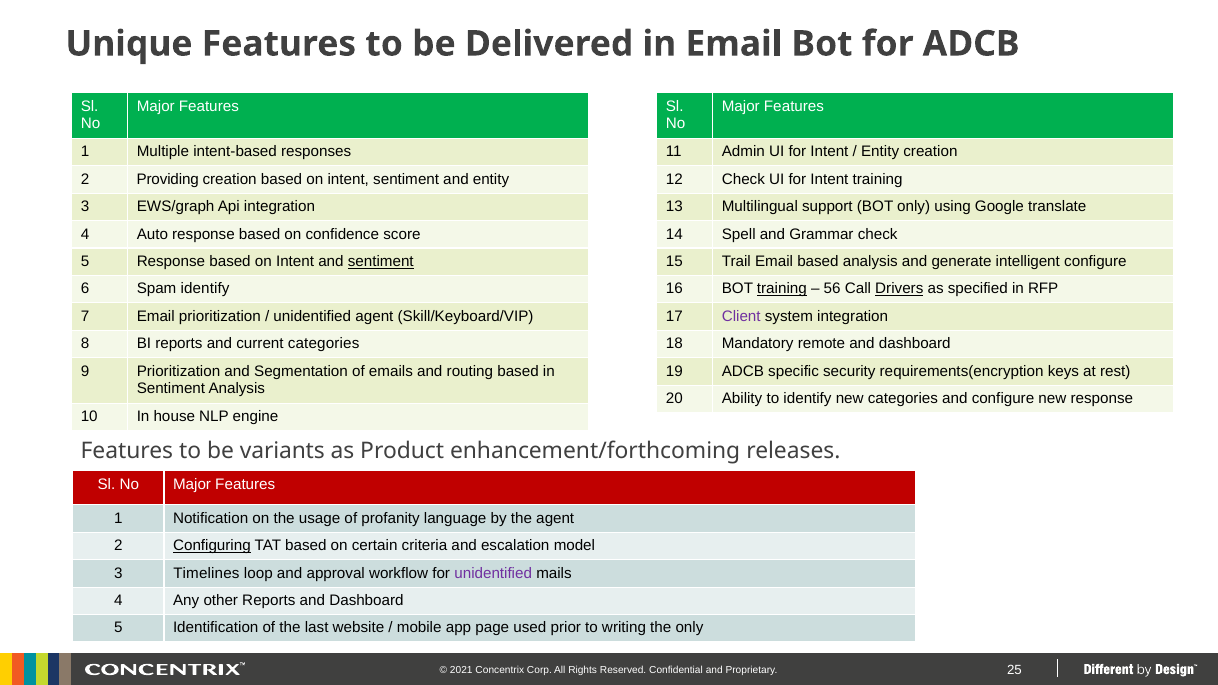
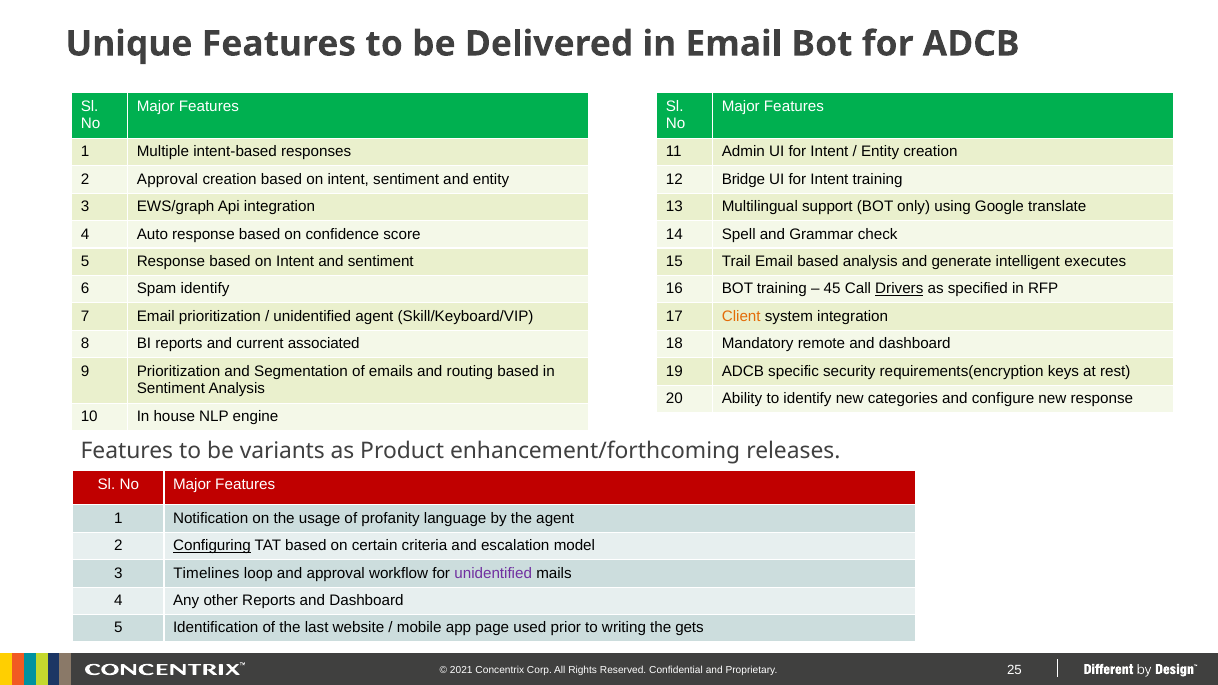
2 Providing: Providing -> Approval
12 Check: Check -> Bridge
sentiment at (381, 261) underline: present -> none
intelligent configure: configure -> executes
training at (782, 289) underline: present -> none
56: 56 -> 45
Client colour: purple -> orange
current categories: categories -> associated
the only: only -> gets
